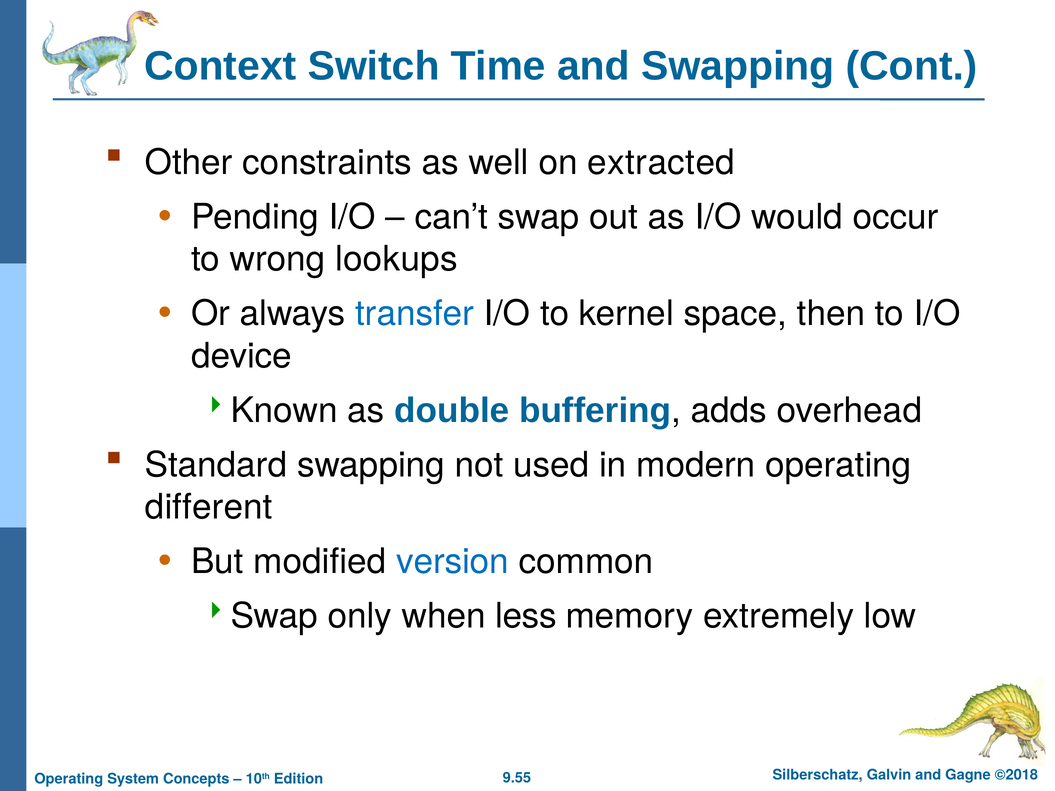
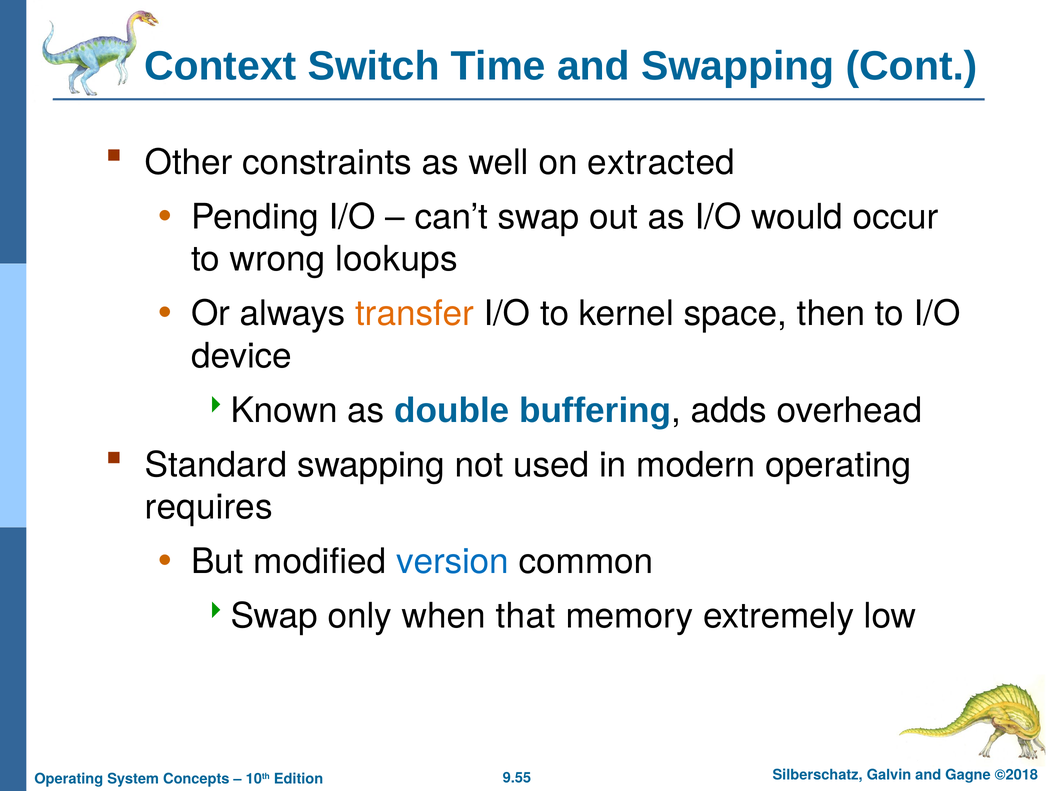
transfer colour: blue -> orange
different: different -> requires
less: less -> that
